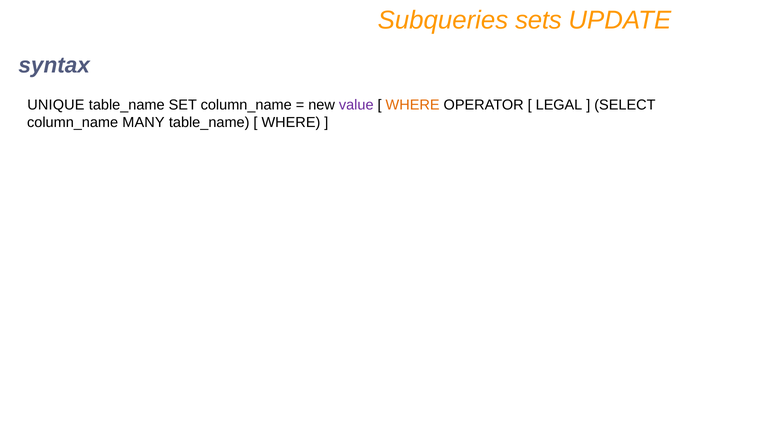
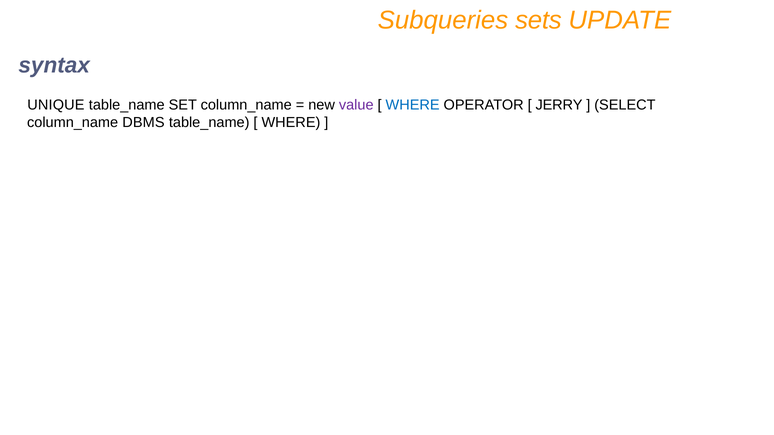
WHERE at (413, 105) colour: orange -> blue
LEGAL: LEGAL -> JERRY
MANY: MANY -> DBMS
